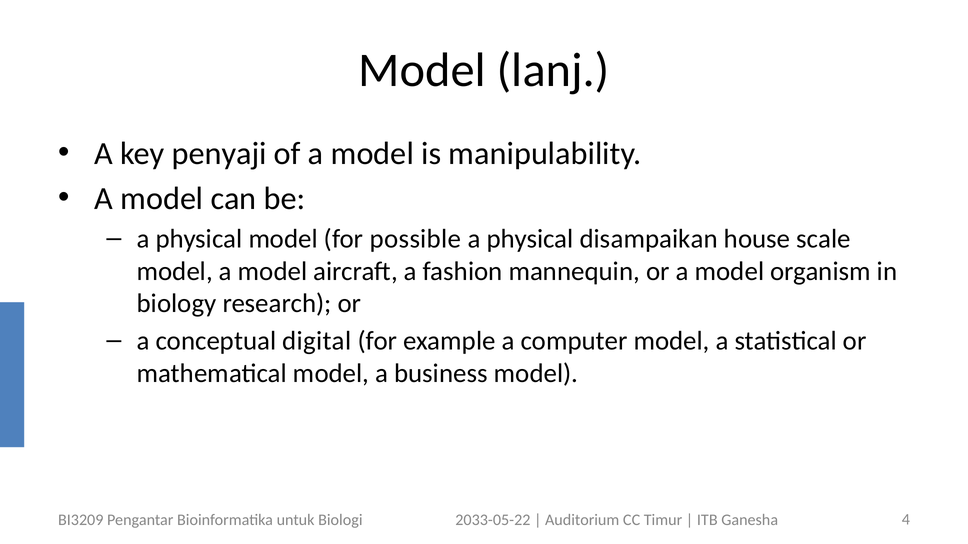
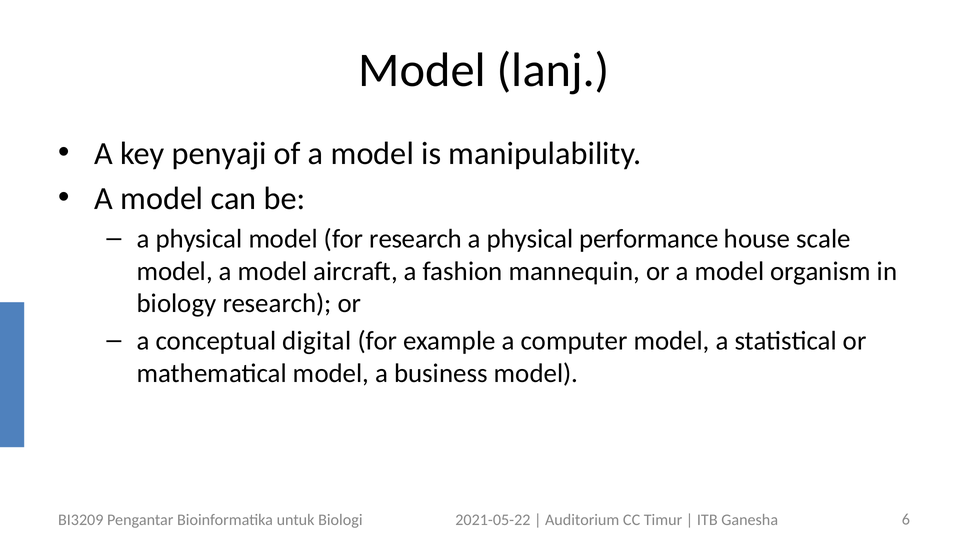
for possible: possible -> research
disampaikan: disampaikan -> performance
2033-05-22: 2033-05-22 -> 2021-05-22
4: 4 -> 6
